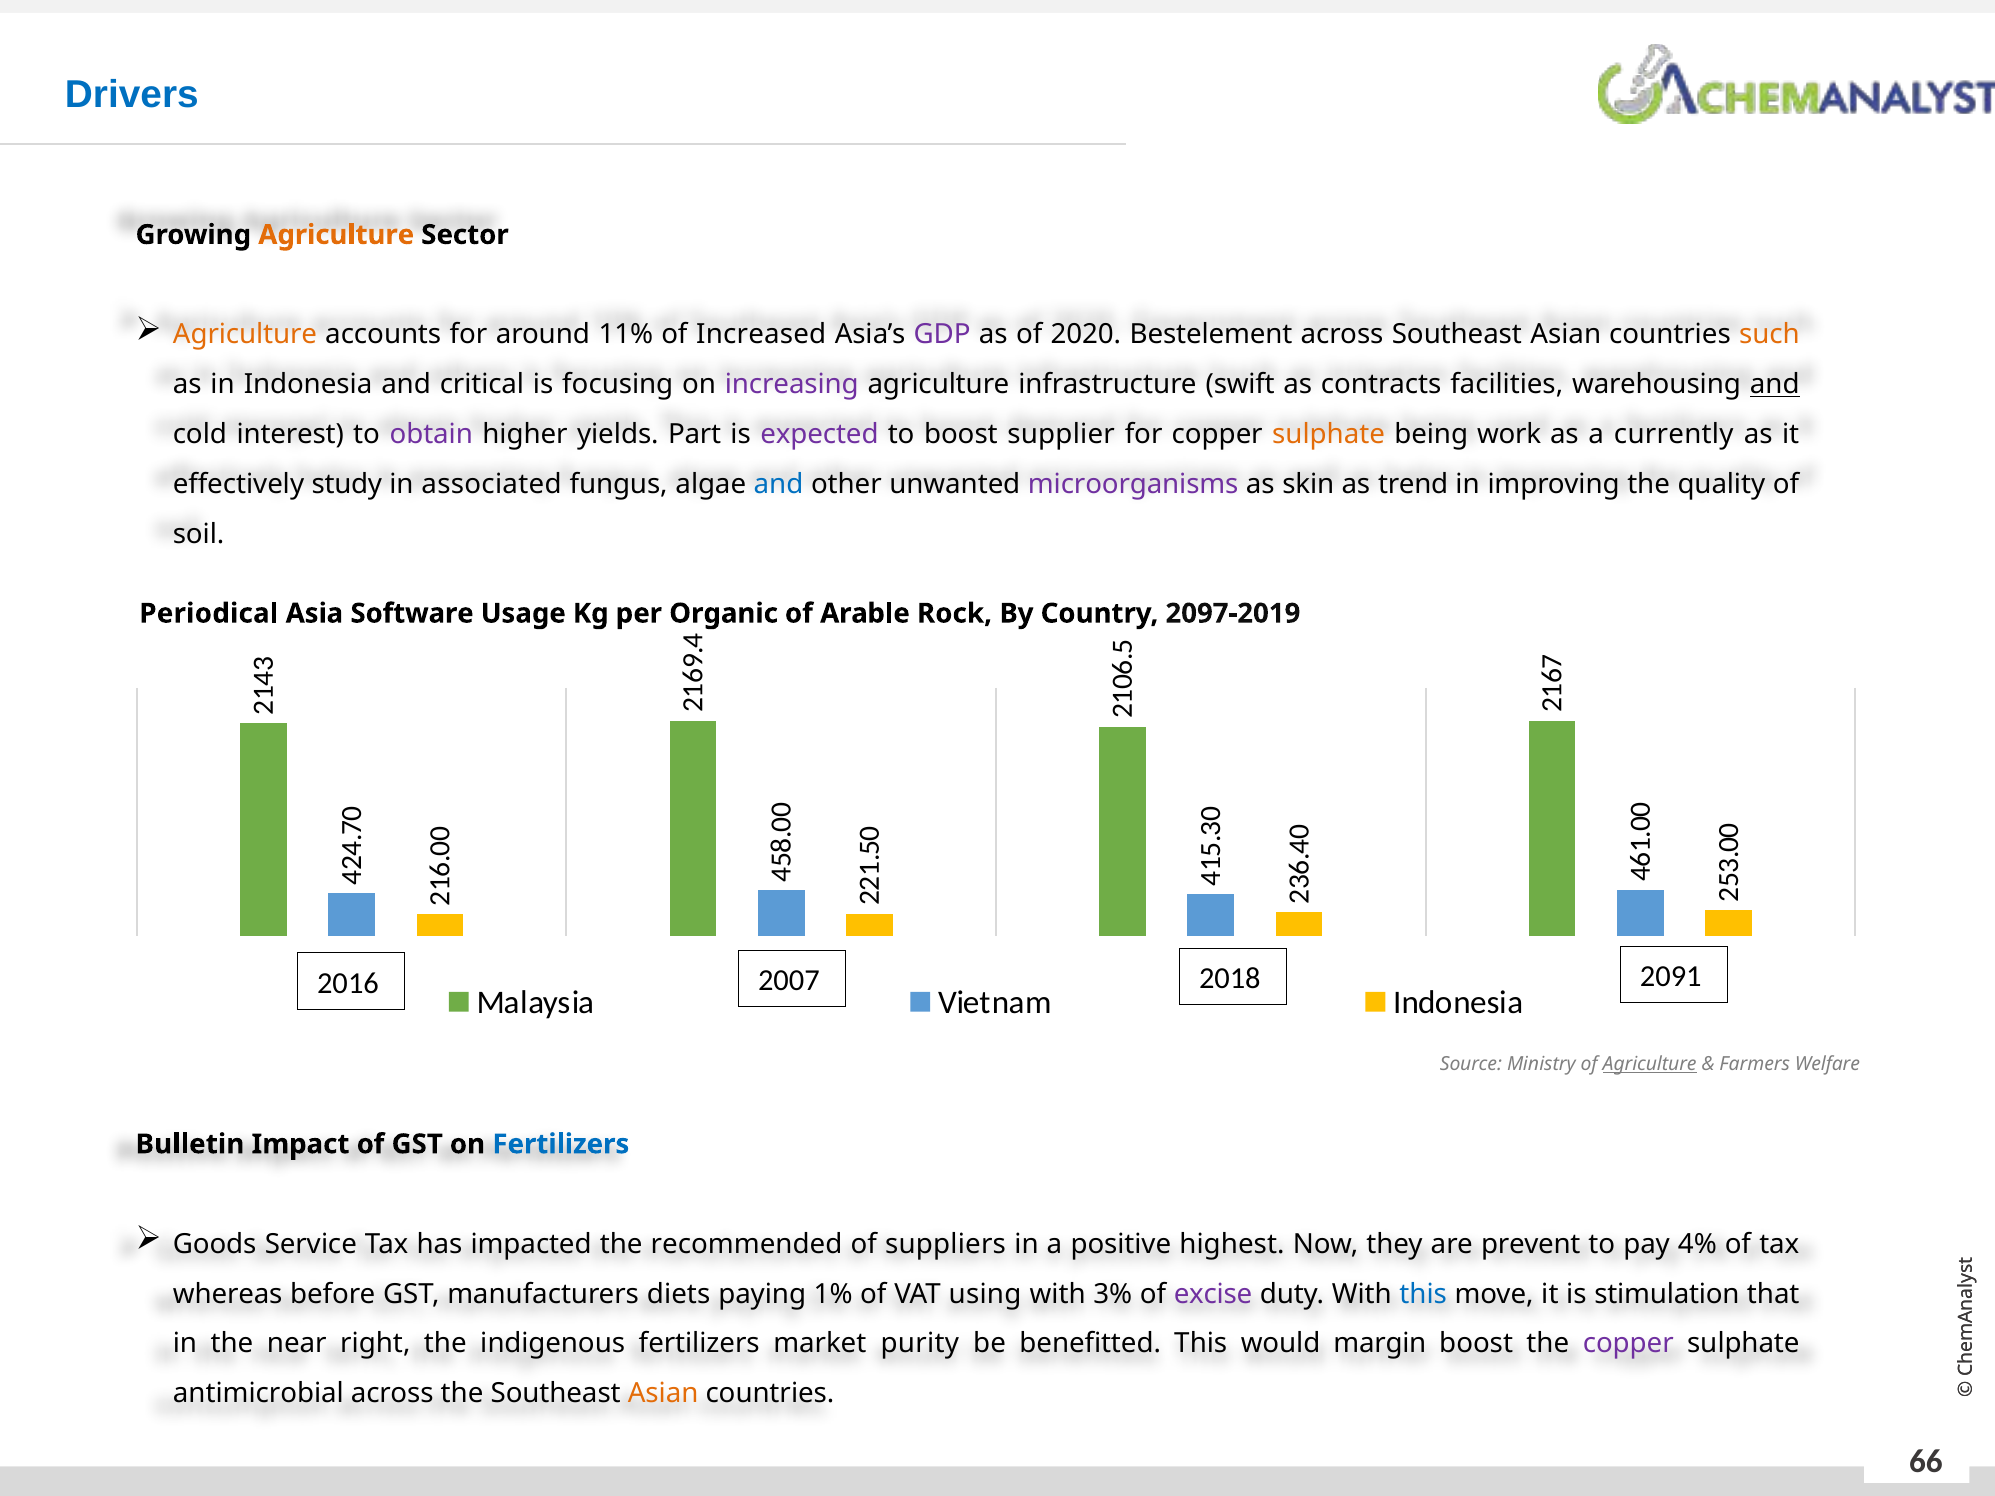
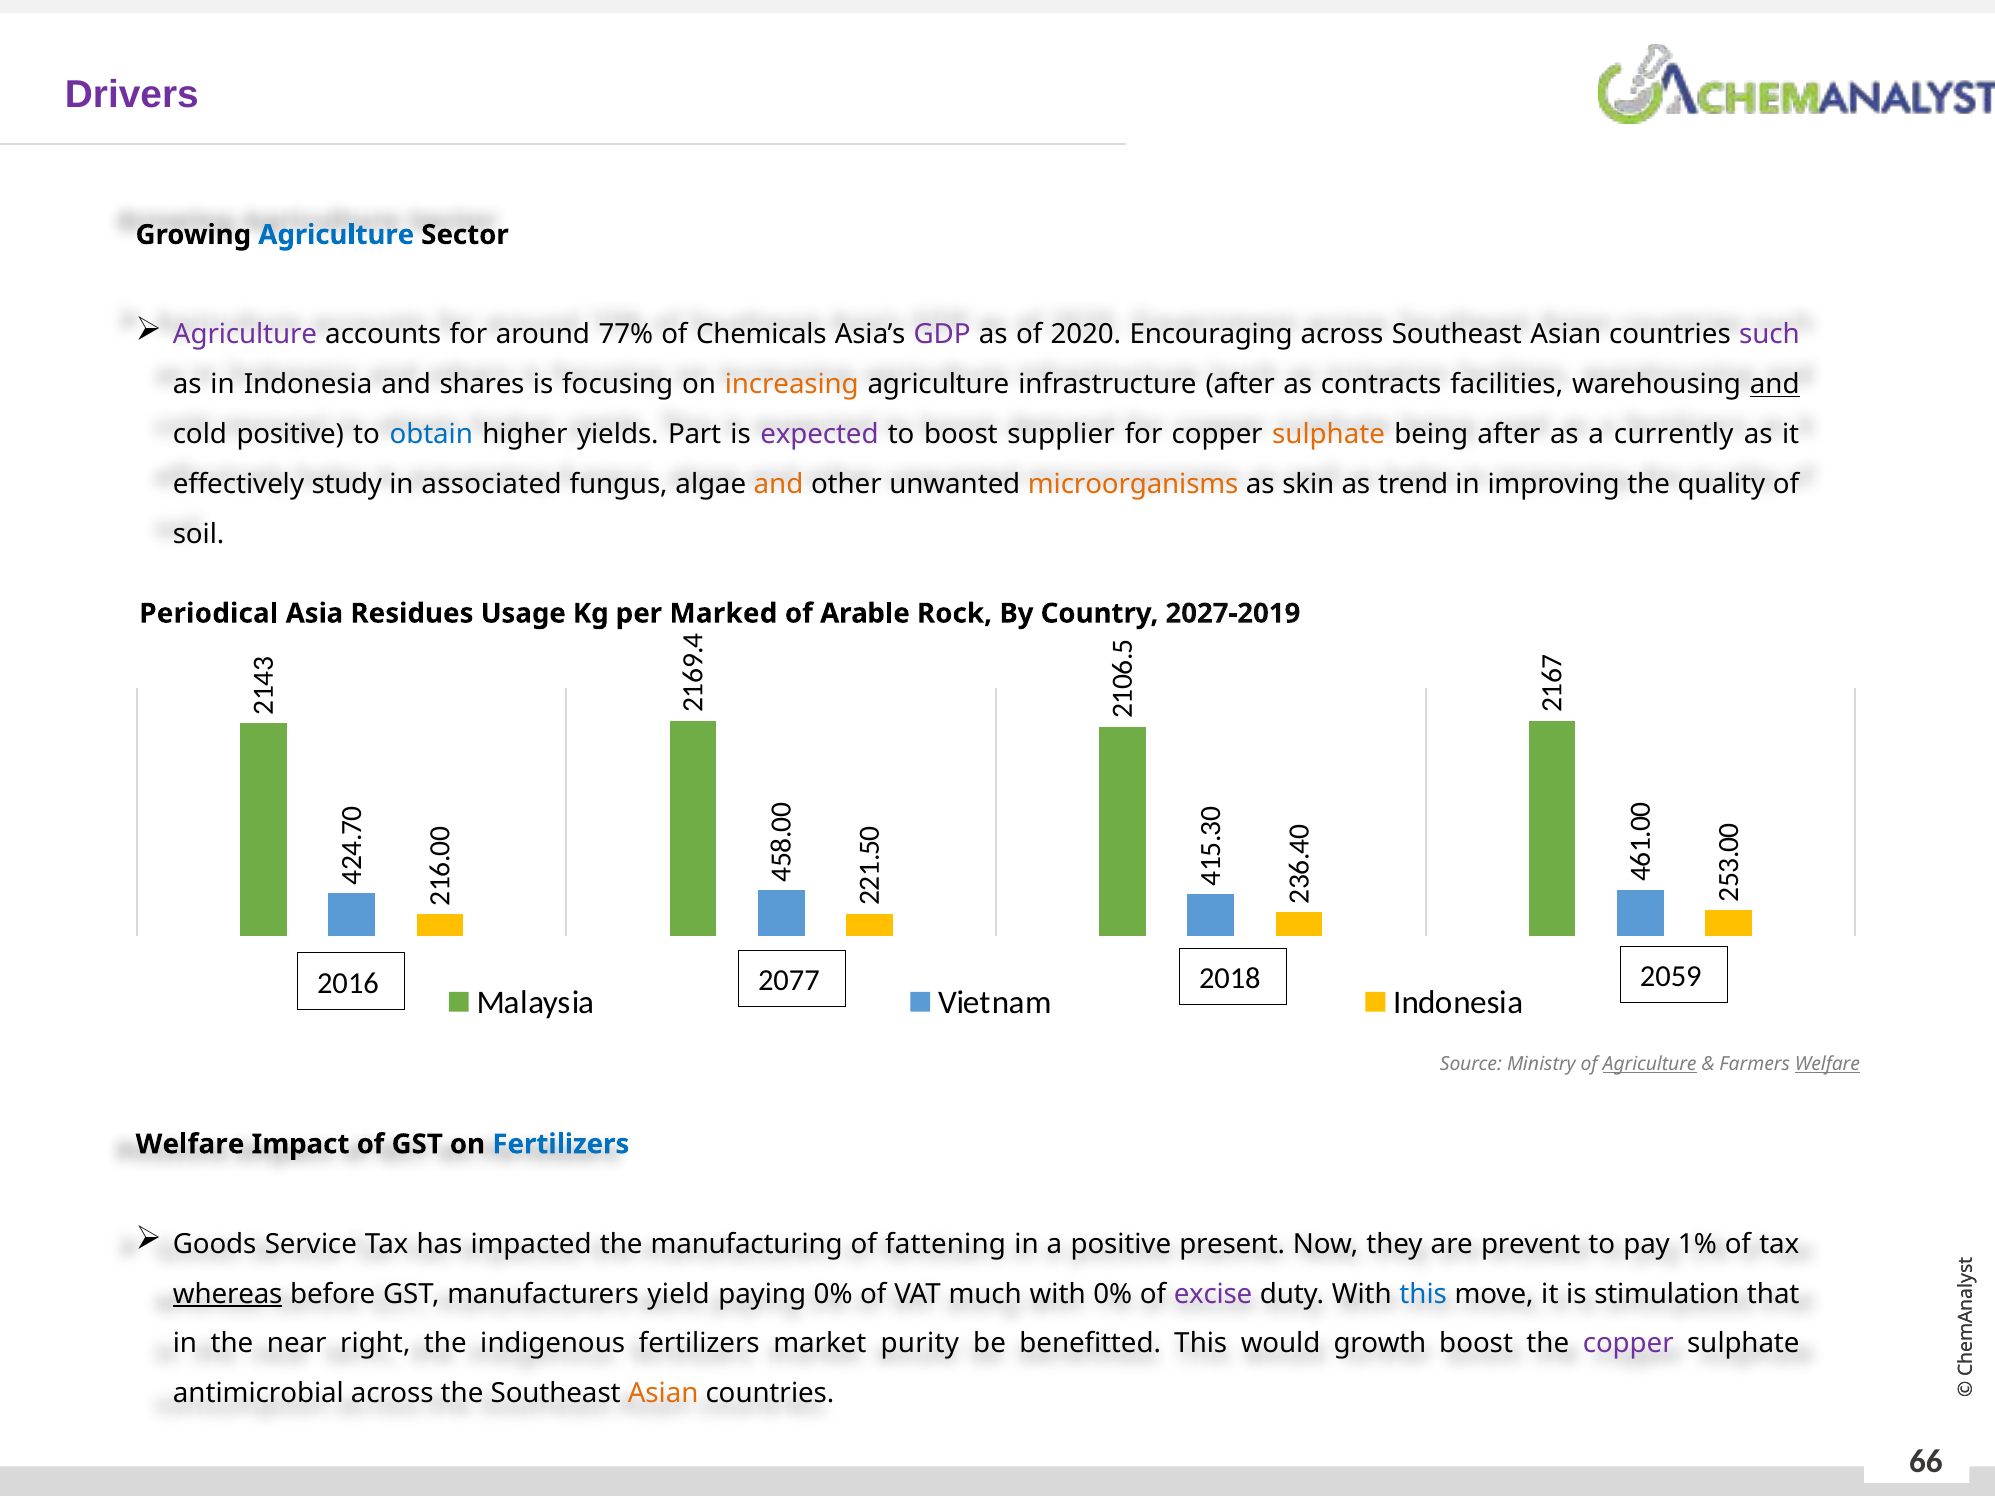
Drivers colour: blue -> purple
Agriculture at (336, 235) colour: orange -> blue
Agriculture at (245, 335) colour: orange -> purple
11%: 11% -> 77%
Increased: Increased -> Chemicals
Bestelement: Bestelement -> Encouraging
such colour: orange -> purple
critical: critical -> shares
increasing colour: purple -> orange
infrastructure swift: swift -> after
cold interest: interest -> positive
obtain colour: purple -> blue
being work: work -> after
and at (778, 485) colour: blue -> orange
microorganisms colour: purple -> orange
Software: Software -> Residues
Organic: Organic -> Marked
2097-2019: 2097-2019 -> 2027-2019
2007: 2007 -> 2077
2091: 2091 -> 2059
Welfare at (1827, 1065) underline: none -> present
Bulletin at (190, 1144): Bulletin -> Welfare
recommended: recommended -> manufacturing
suppliers: suppliers -> fattening
highest: highest -> present
4%: 4% -> 1%
whereas underline: none -> present
diets: diets -> yield
paying 1%: 1% -> 0%
using: using -> much
with 3%: 3% -> 0%
margin: margin -> growth
